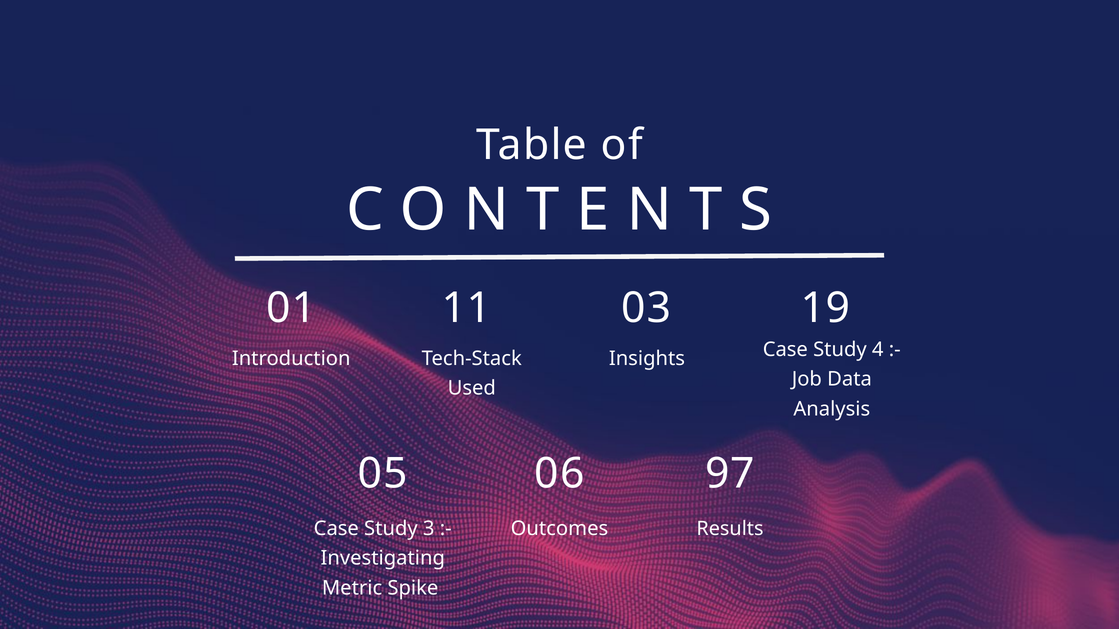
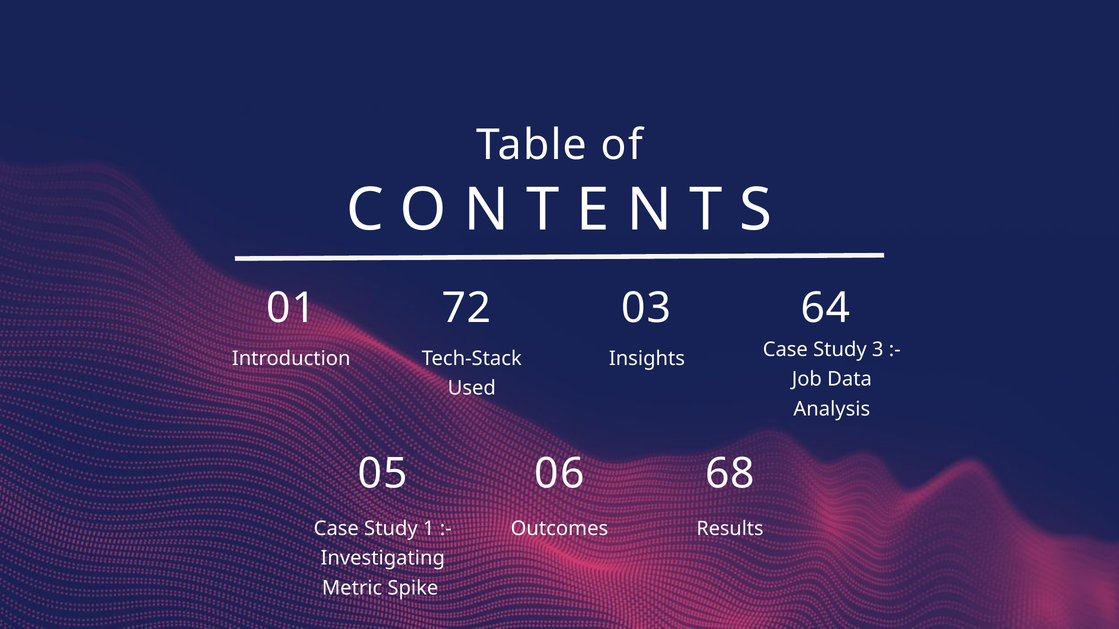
11: 11 -> 72
19: 19 -> 64
4: 4 -> 3
97: 97 -> 68
3: 3 -> 1
